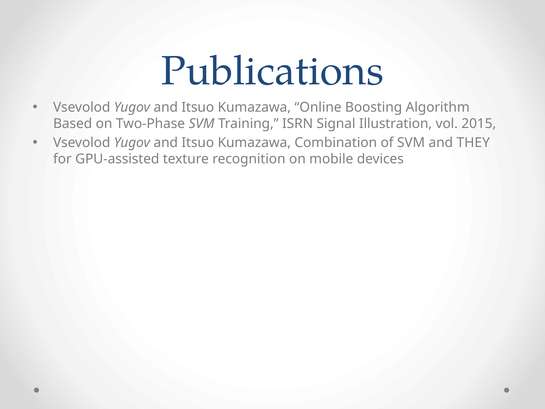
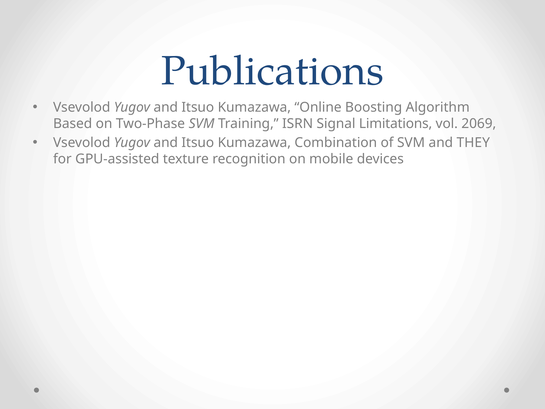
Illustration: Illustration -> Limitations
2015: 2015 -> 2069
